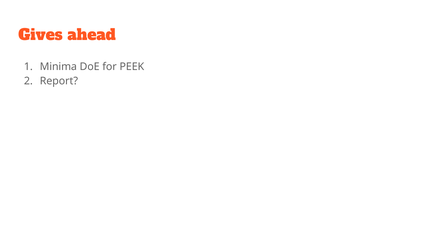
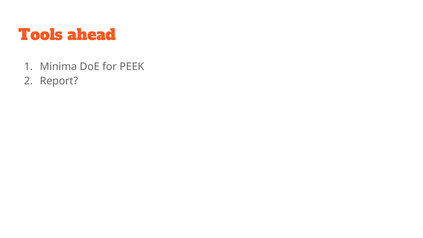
Gives: Gives -> Tools
